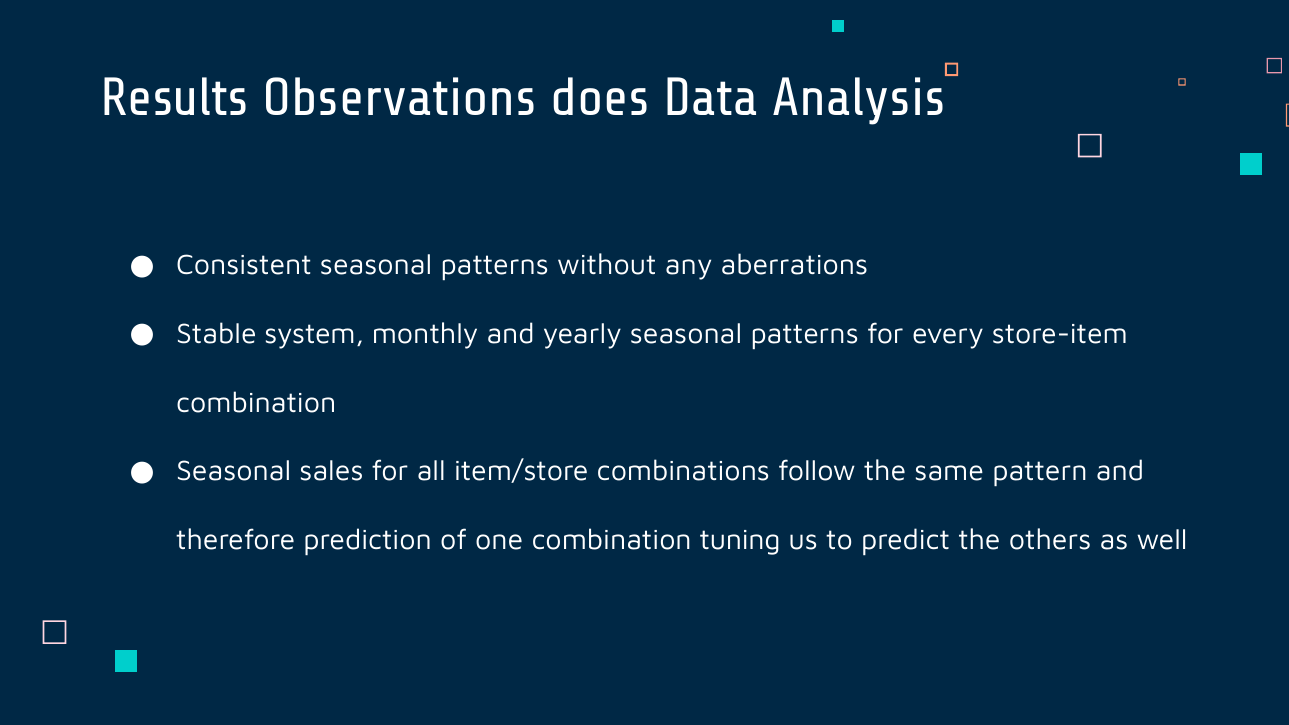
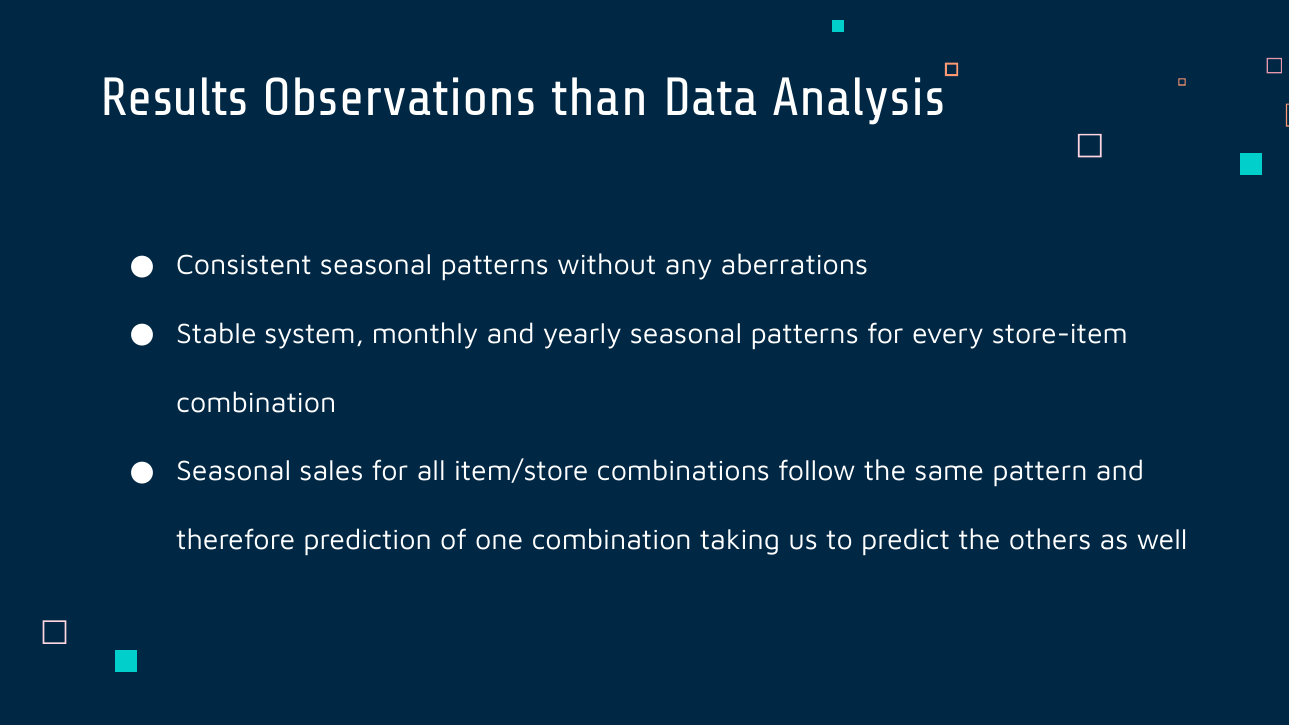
does: does -> than
tuning: tuning -> taking
